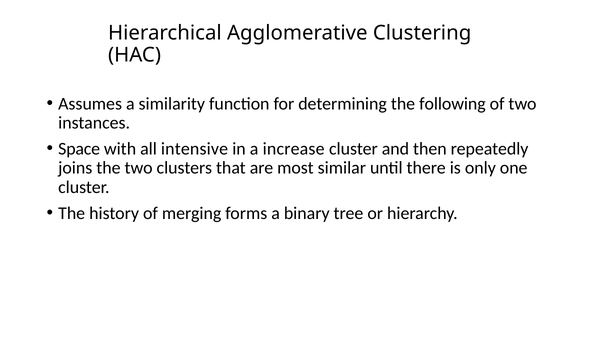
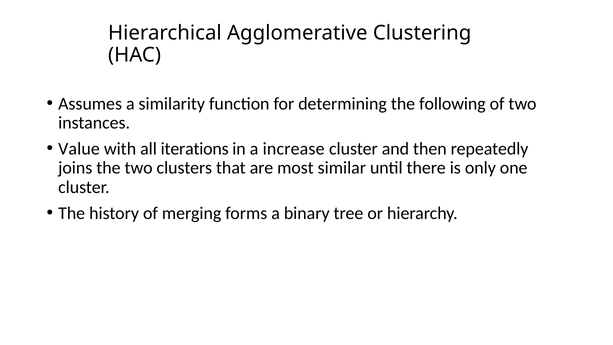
Space: Space -> Value
intensive: intensive -> iterations
